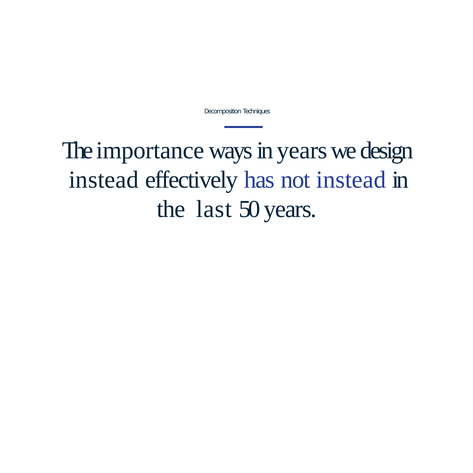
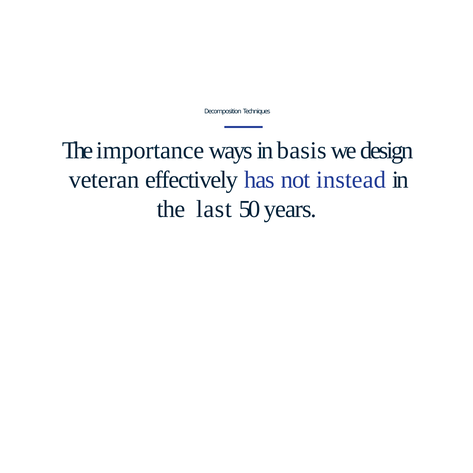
in years: years -> basis
instead at (104, 180): instead -> veteran
